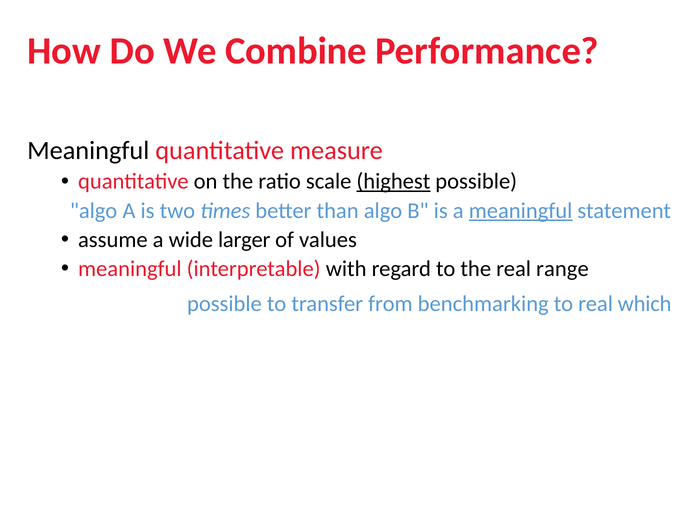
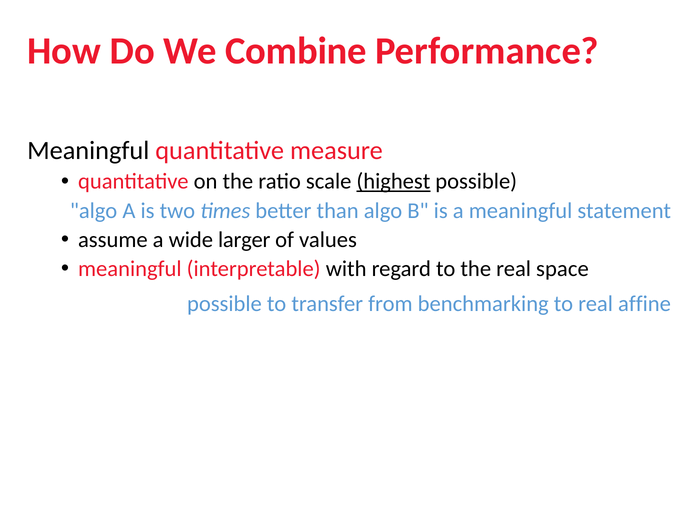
meaningful at (521, 211) underline: present -> none
range: range -> space
which: which -> affine
